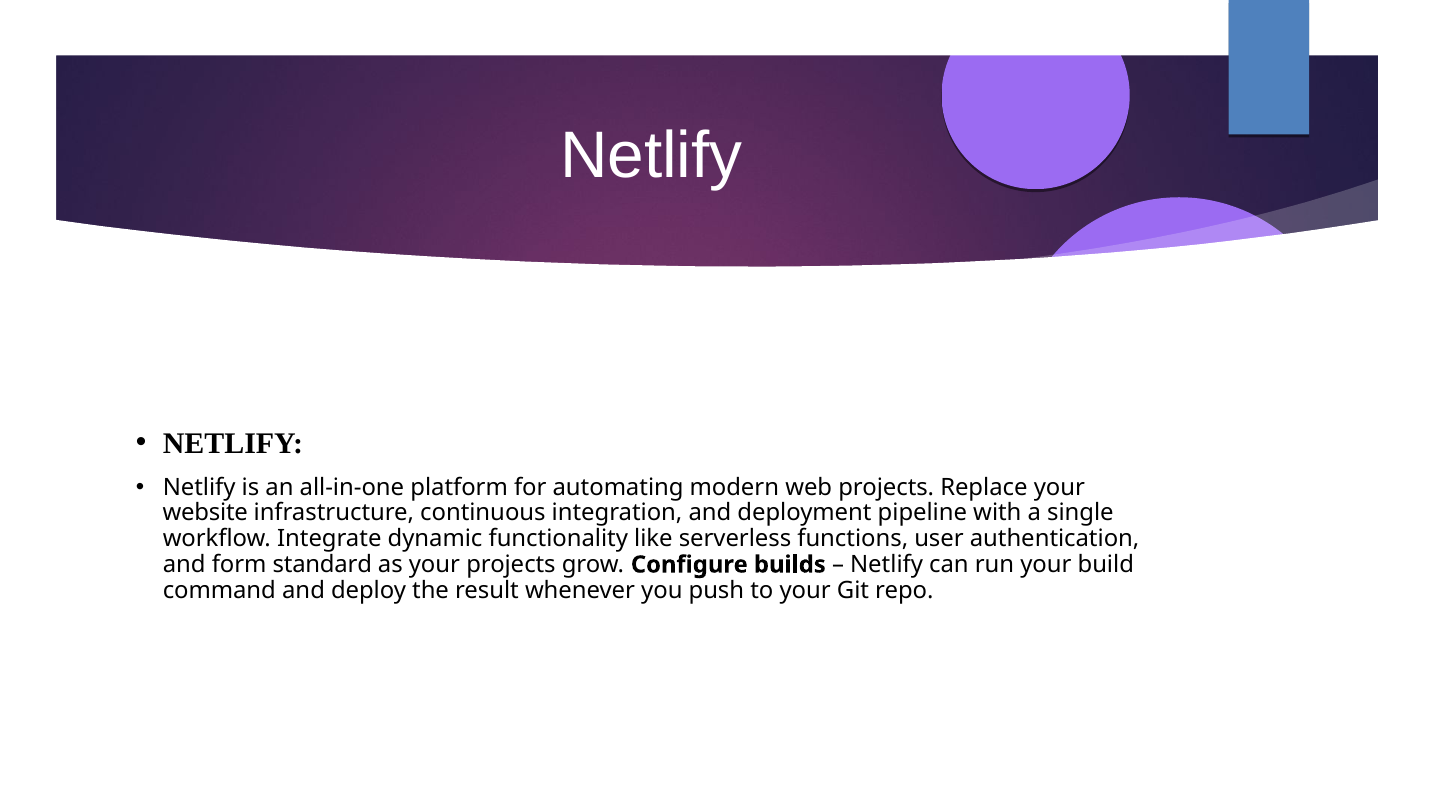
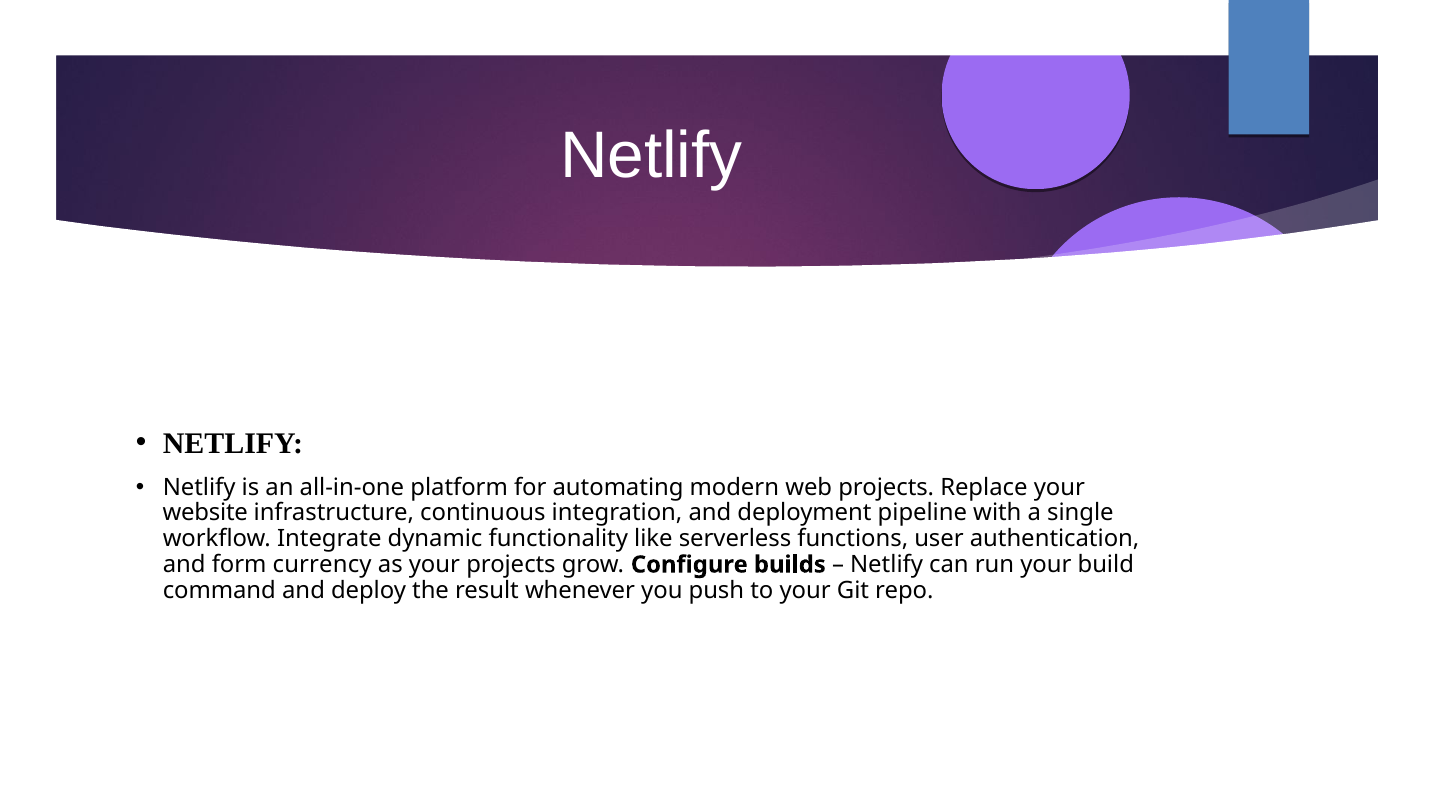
standard: standard -> currency
